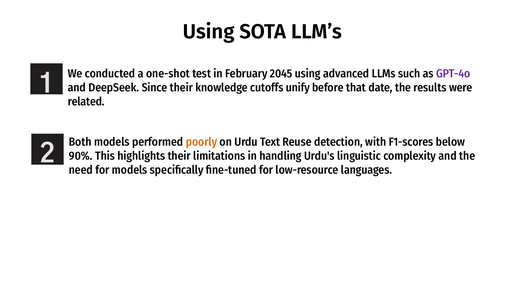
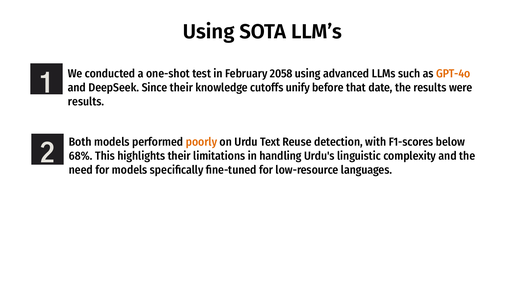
2045: 2045 -> 2058
GPT-4o colour: purple -> orange
related at (86, 101): related -> results
90%: 90% -> 68%
